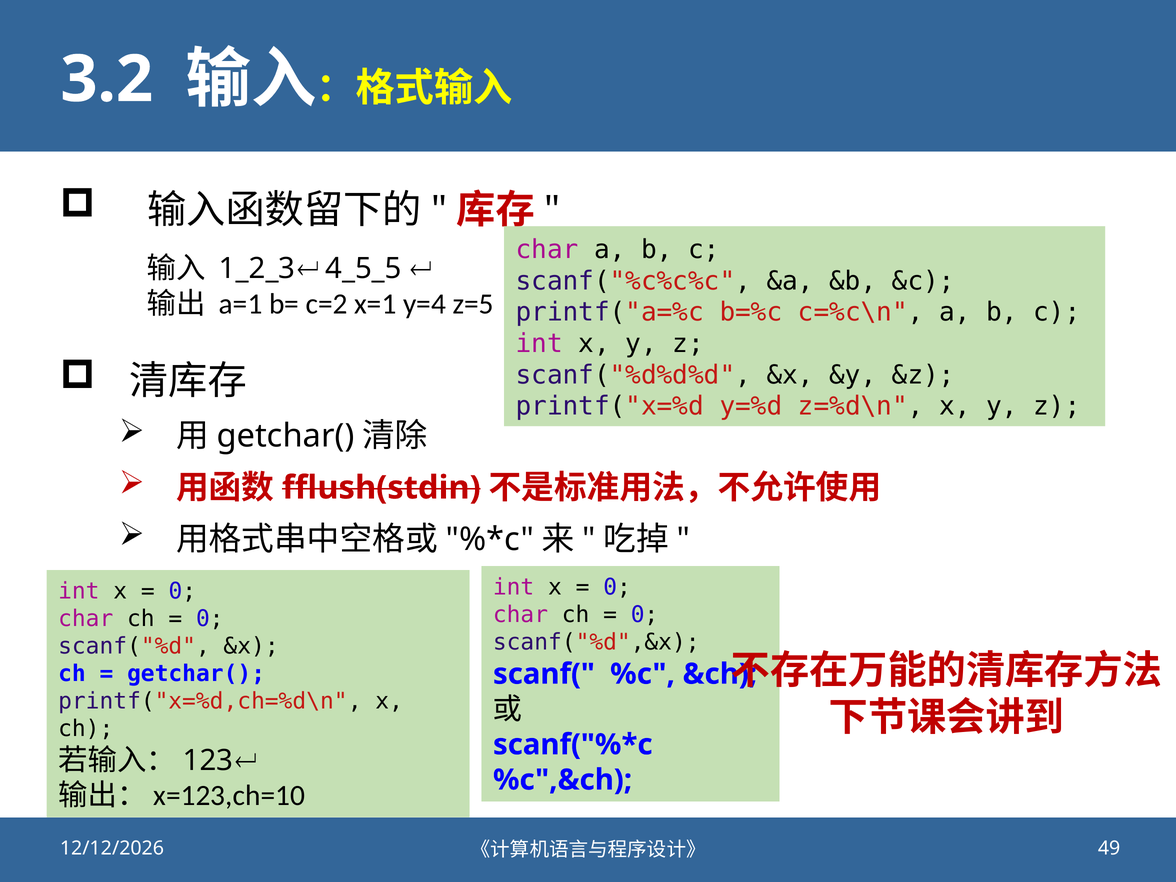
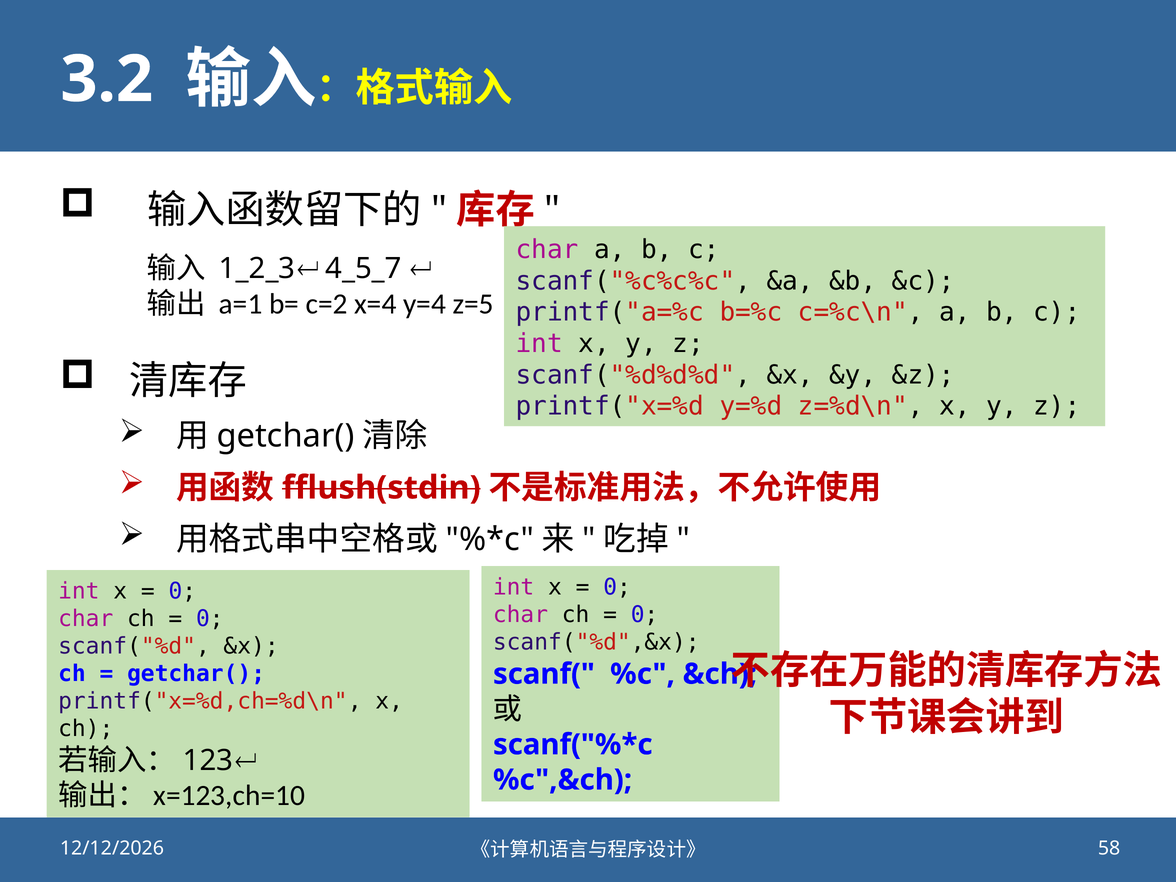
4_5_5: 4_5_5 -> 4_5_7
x=1: x=1 -> x=4
49: 49 -> 58
